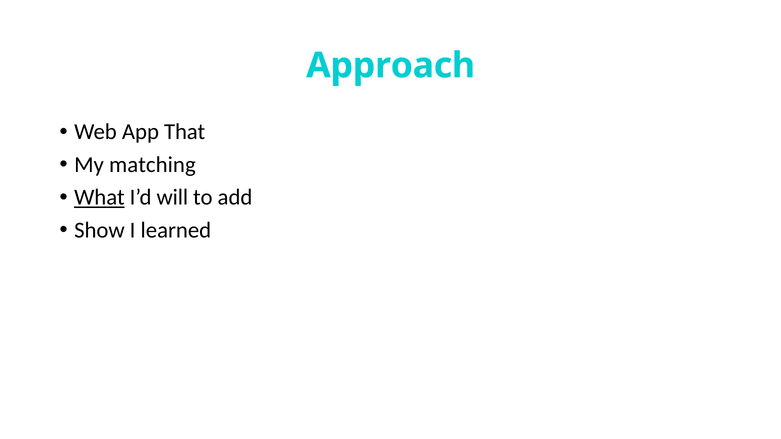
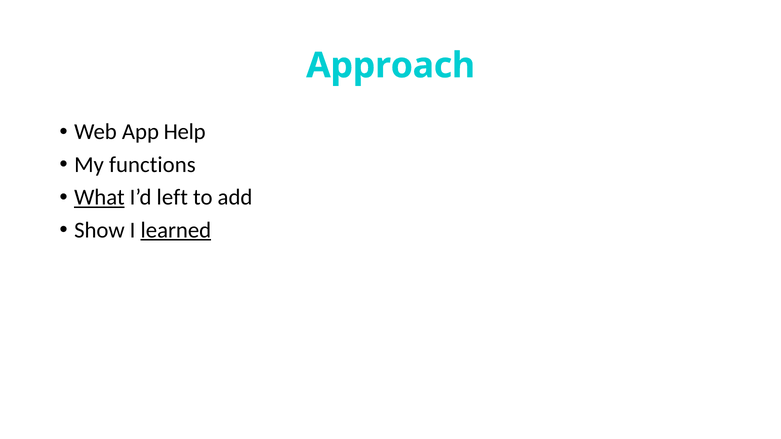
That: That -> Help
matching: matching -> functions
will: will -> left
learned underline: none -> present
